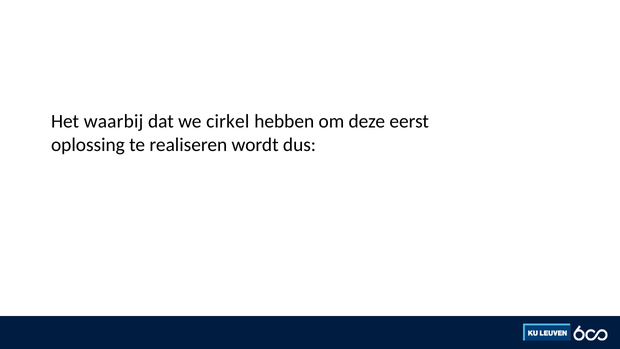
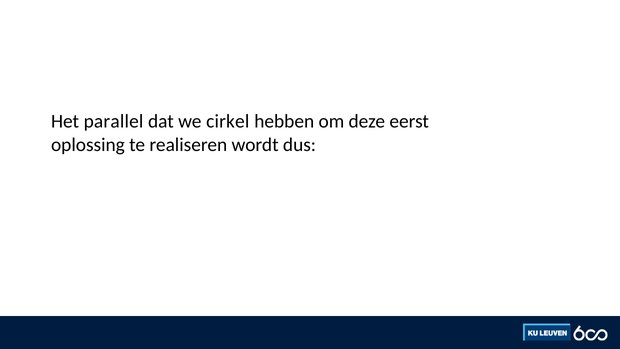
waarbij: waarbij -> parallel
